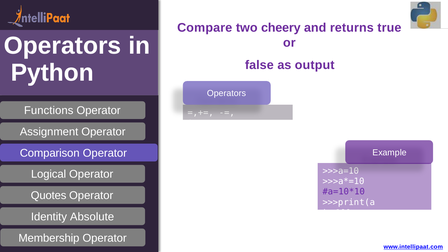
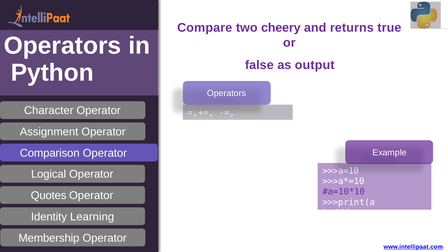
Functions: Functions -> Character
Absolute: Absolute -> Learning
